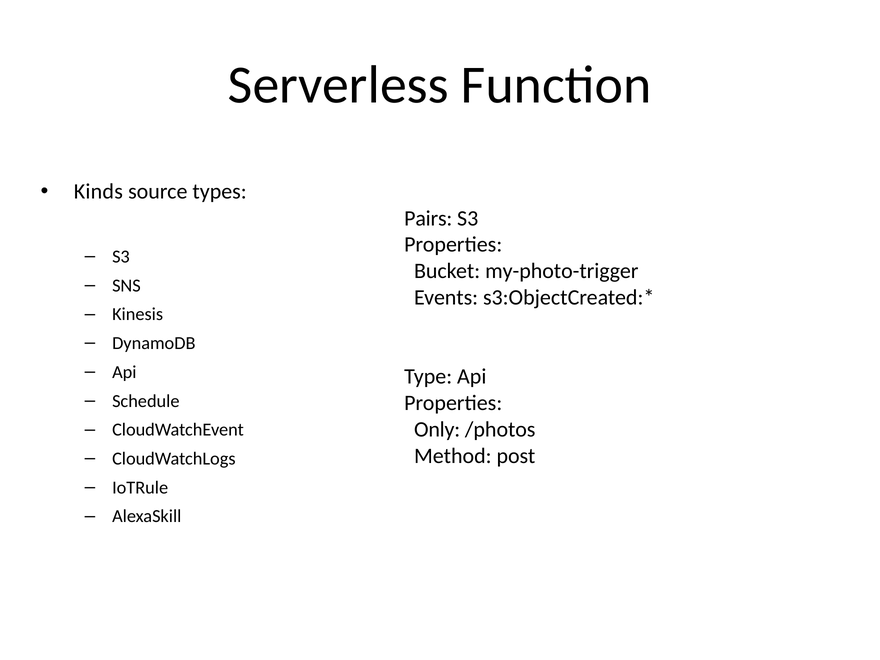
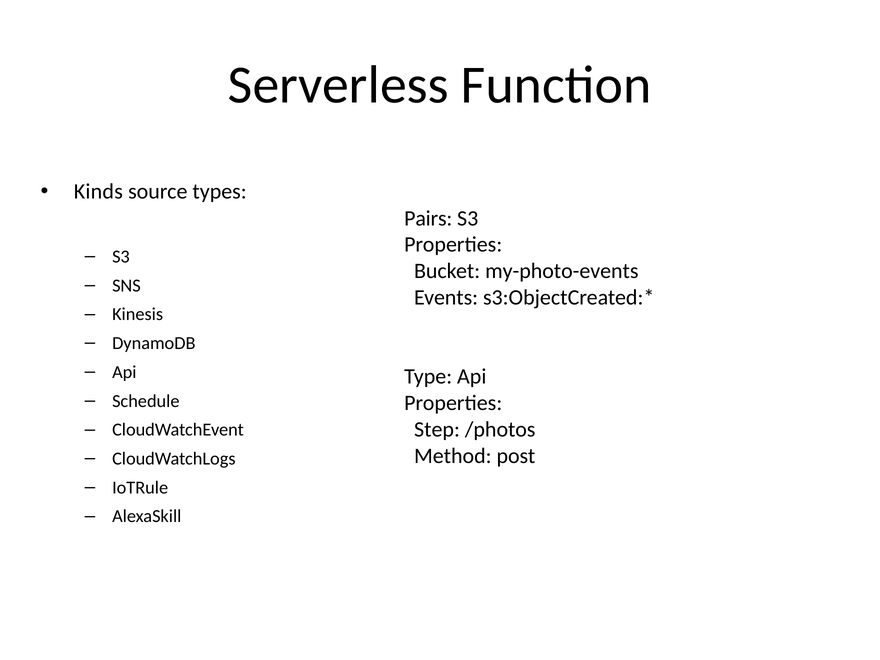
my-photo-trigger: my-photo-trigger -> my-photo-events
Only: Only -> Step
